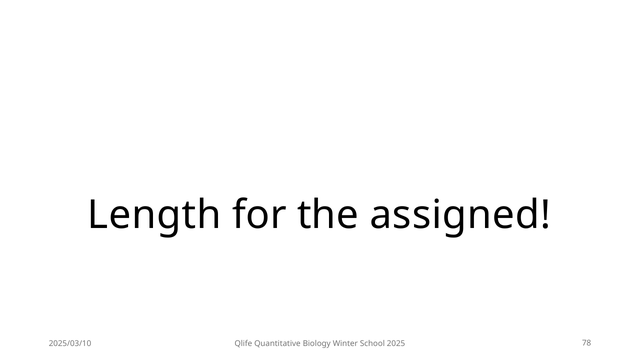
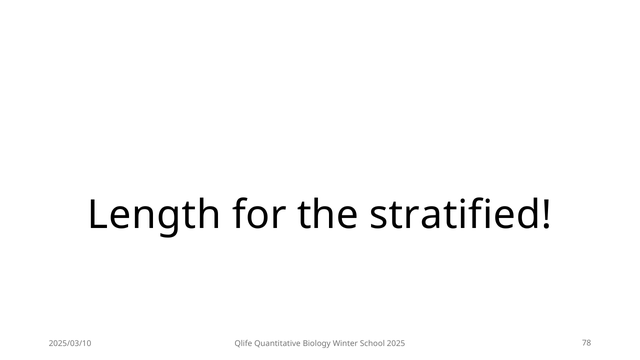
assigned: assigned -> stratified
